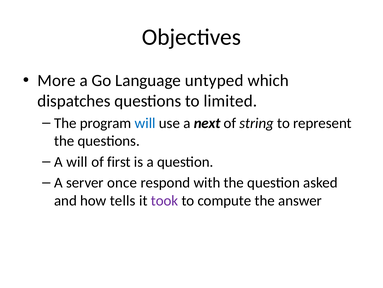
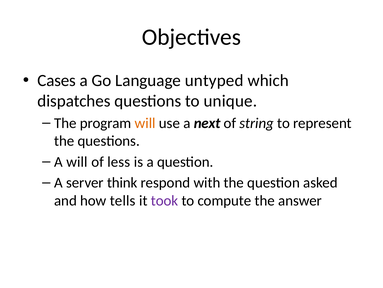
More: More -> Cases
limited: limited -> unique
will at (145, 123) colour: blue -> orange
first: first -> less
once: once -> think
